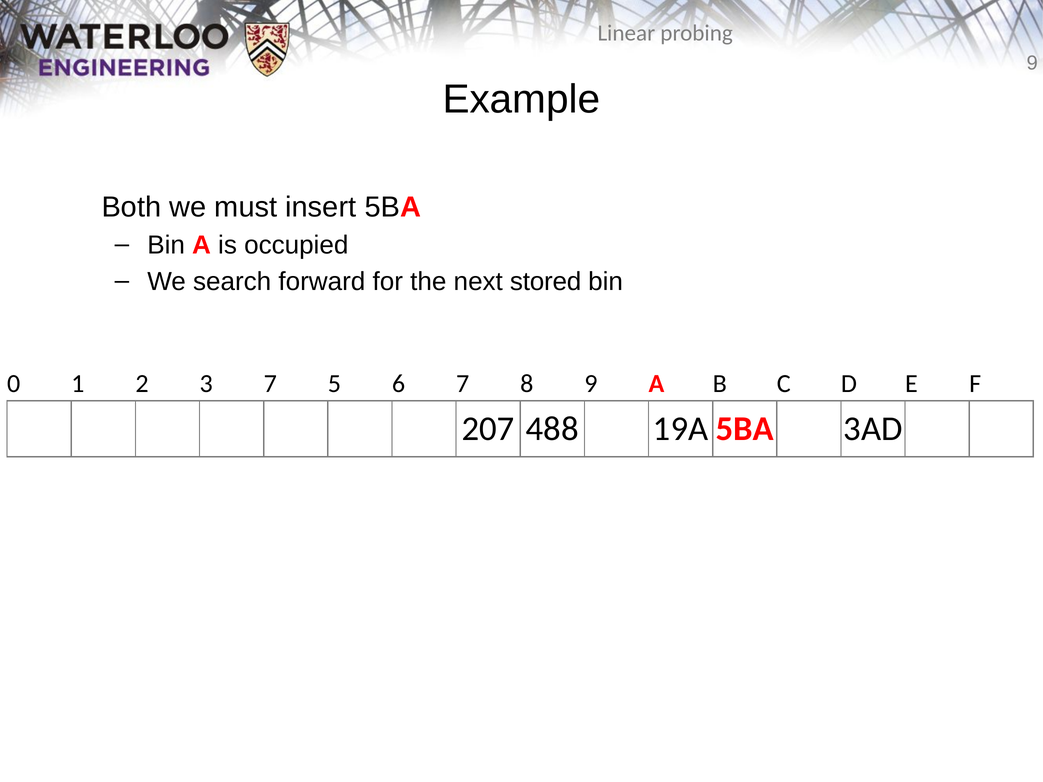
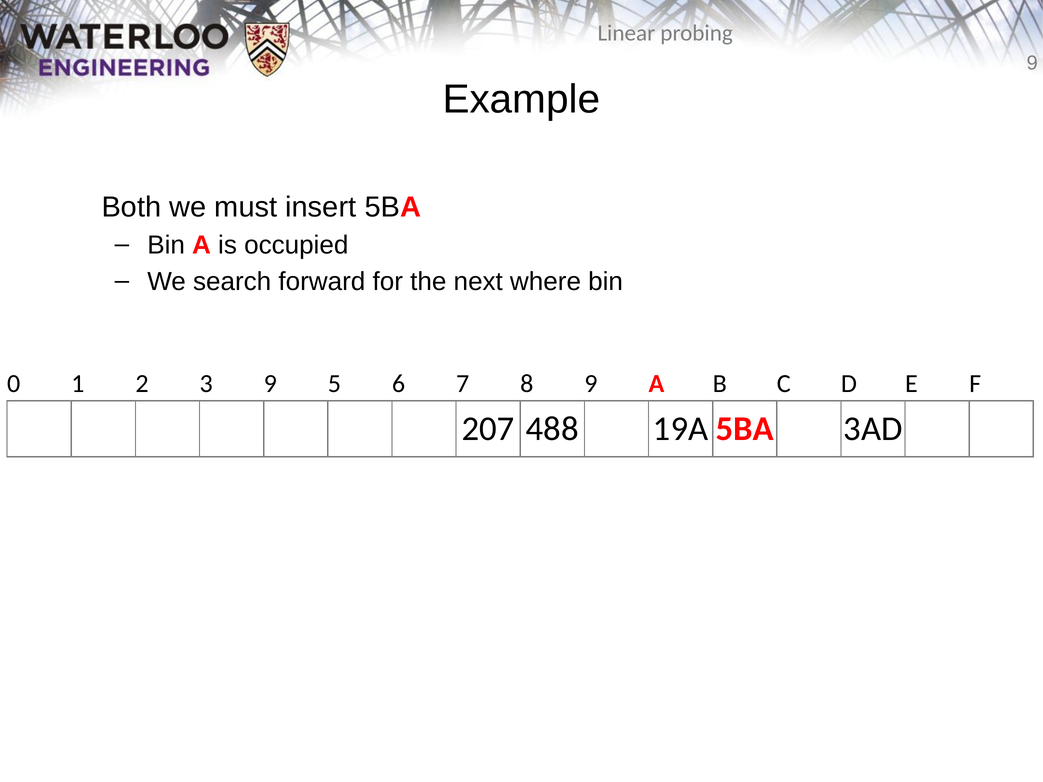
stored: stored -> where
3 7: 7 -> 9
